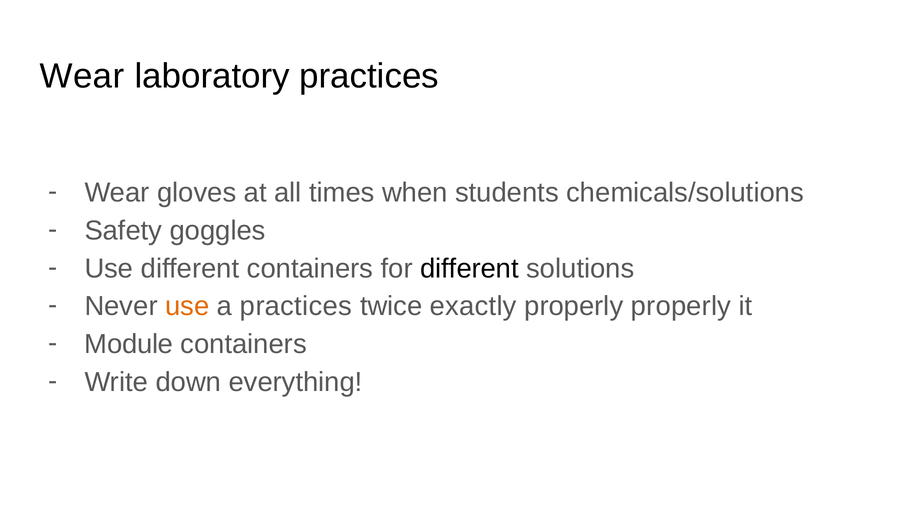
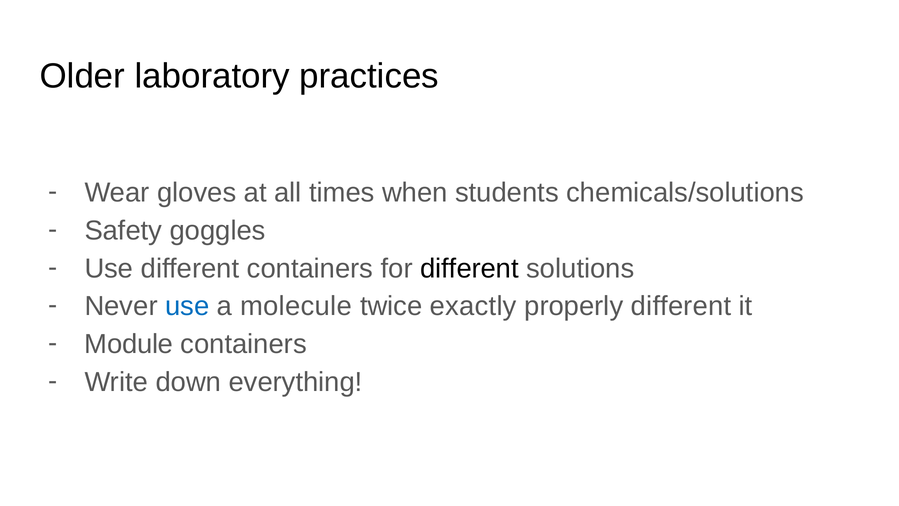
Wear at (82, 76): Wear -> Older
use at (187, 306) colour: orange -> blue
a practices: practices -> molecule
properly properly: properly -> different
